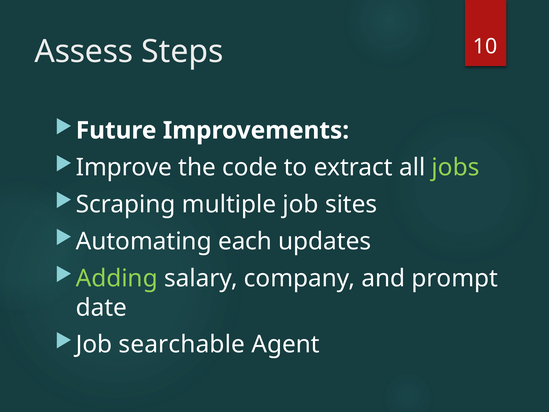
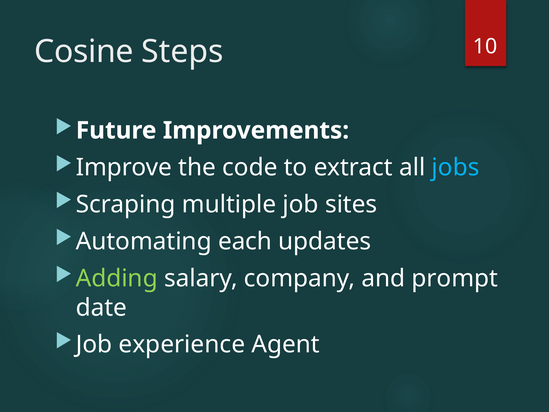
Assess: Assess -> Cosine
jobs colour: light green -> light blue
searchable: searchable -> experience
